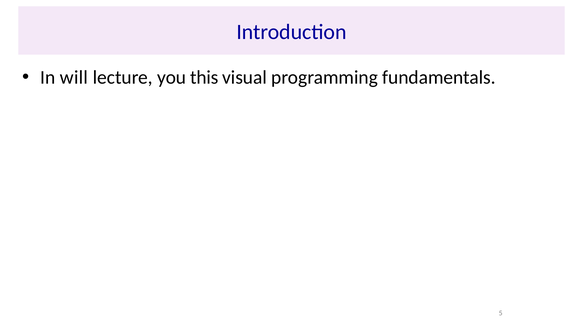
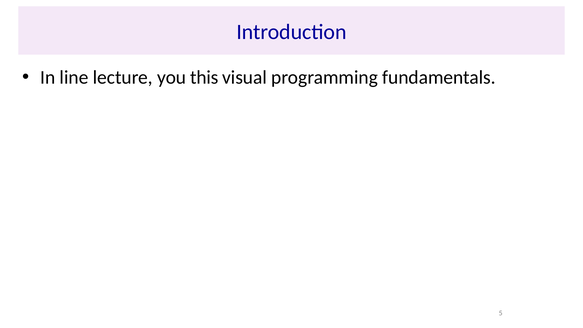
will: will -> line
